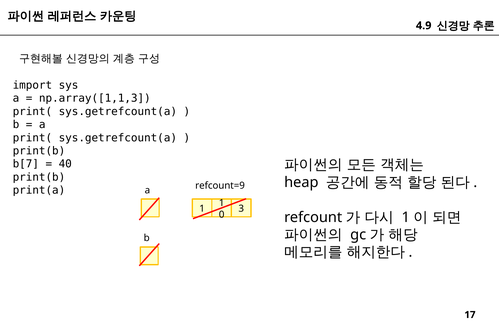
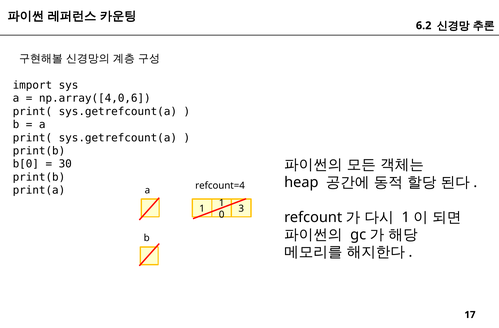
4.9: 4.9 -> 6.2
np.array([1,1,3: np.array([1,1,3 -> np.array([4,0,6
b[7: b[7 -> b[0
40: 40 -> 30
refcount=9: refcount=9 -> refcount=4
